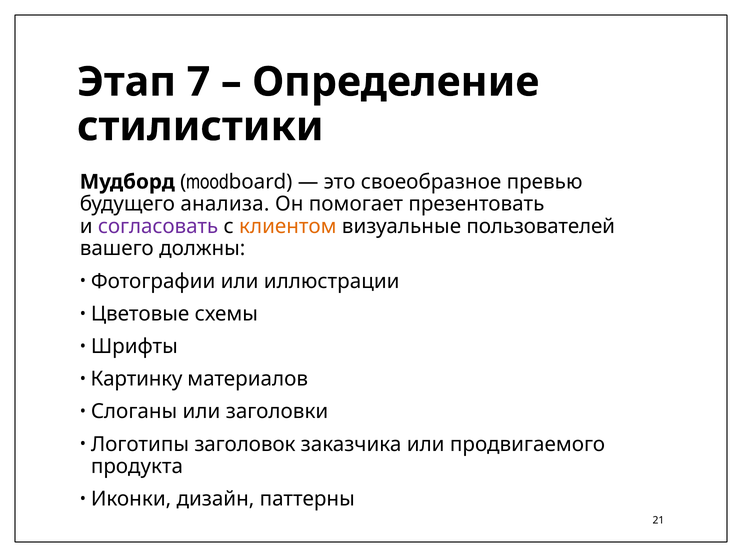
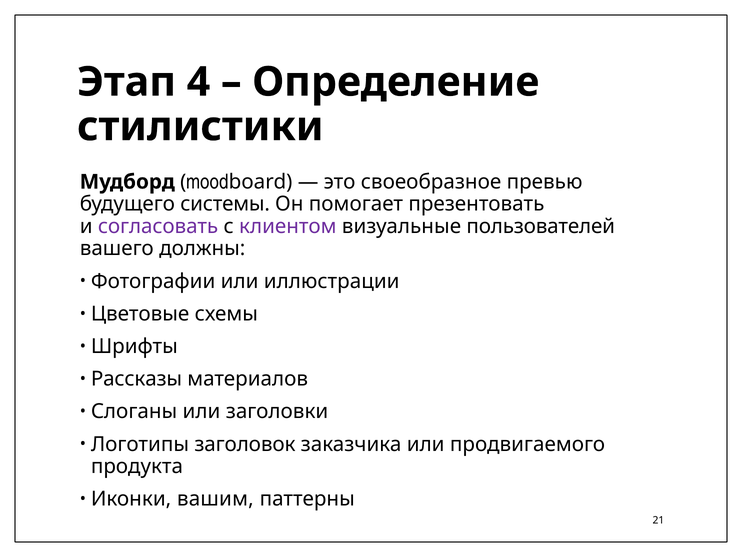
7: 7 -> 4
анализа: анализа -> системы
клиентом colour: orange -> purple
Картинку: Картинку -> Рассказы
дизайн: дизайн -> вашим
